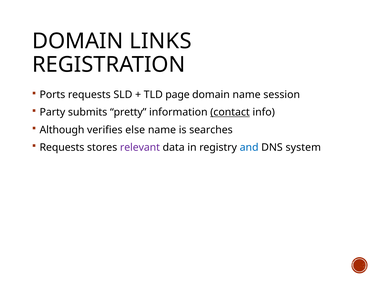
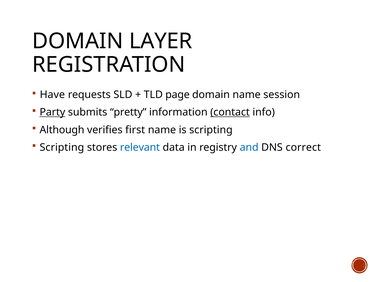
LINKS: LINKS -> LAYER
Ports: Ports -> Have
Party underline: none -> present
else: else -> first
is searches: searches -> scripting
Requests at (62, 148): Requests -> Scripting
relevant colour: purple -> blue
system: system -> correct
